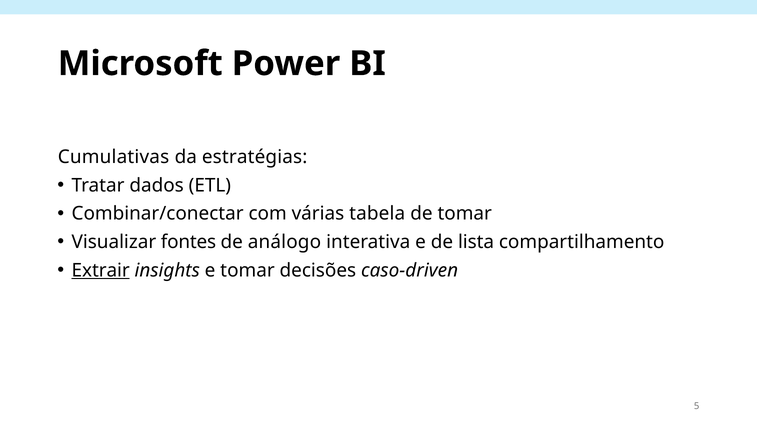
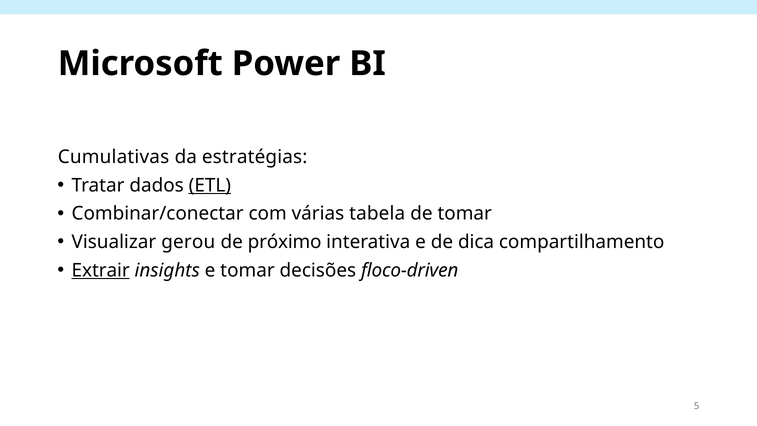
ETL underline: none -> present
fontes: fontes -> gerou
análogo: análogo -> próximo
lista: lista -> dica
caso-driven: caso-driven -> floco-driven
